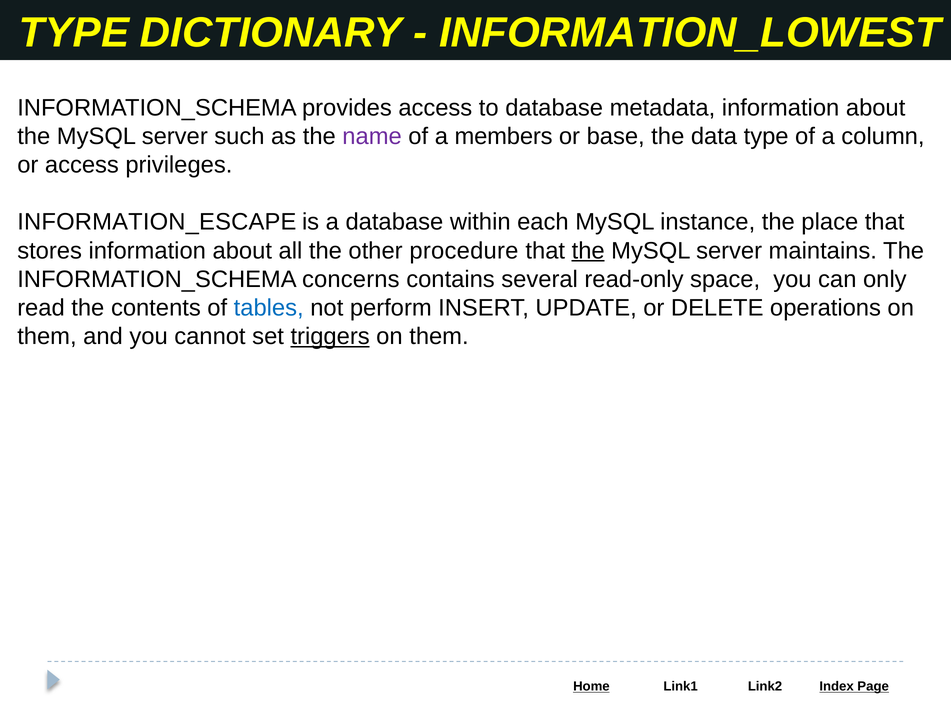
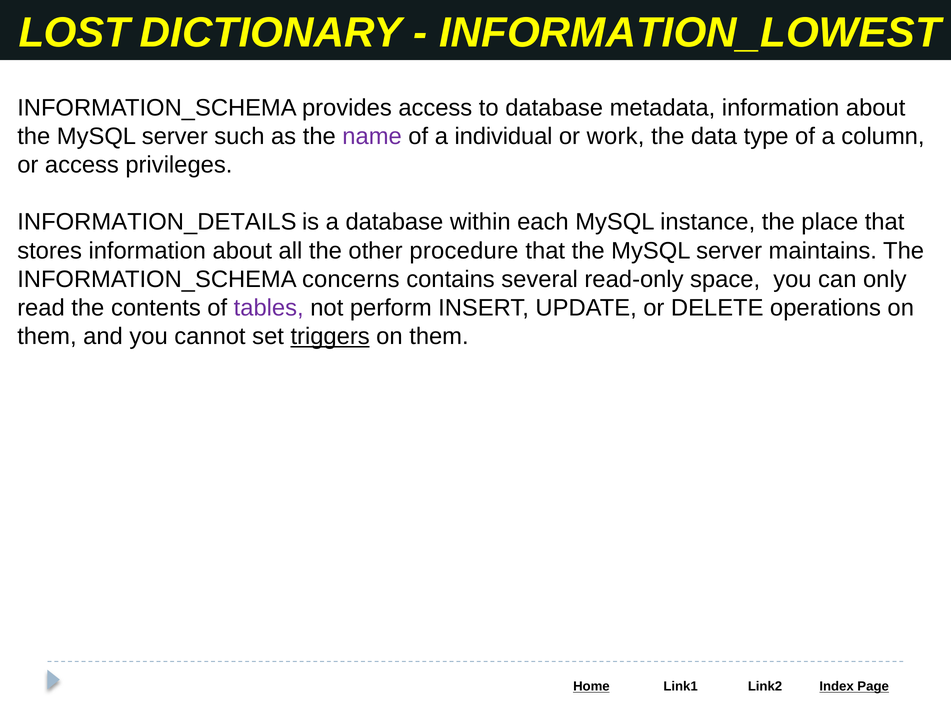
TYPE at (74, 33): TYPE -> LOST
members: members -> individual
base: base -> work
INFORMATION_ESCAPE: INFORMATION_ESCAPE -> INFORMATION_DETAILS
the at (588, 250) underline: present -> none
tables colour: blue -> purple
